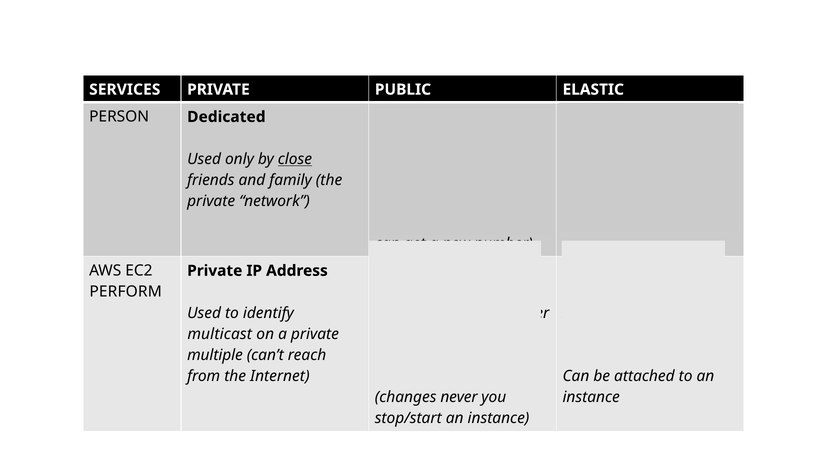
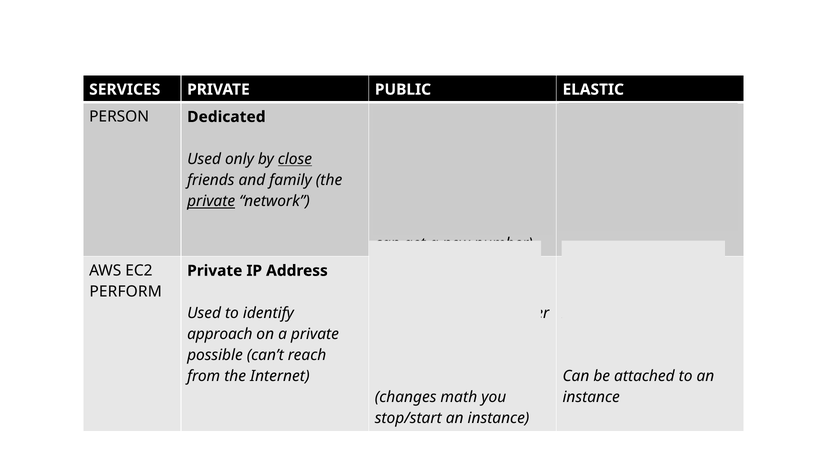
private at (211, 201) underline: none -> present
multicast: multicast -> approach
multiple: multiple -> possible
changes never: never -> math
